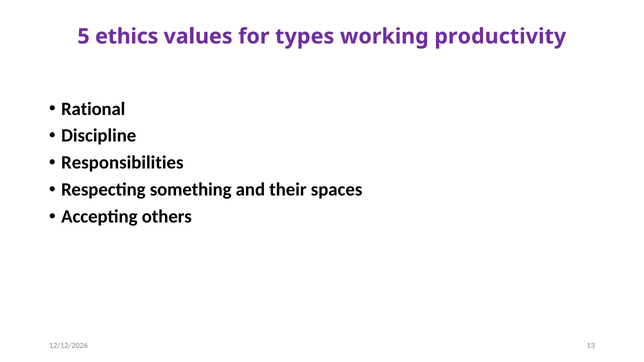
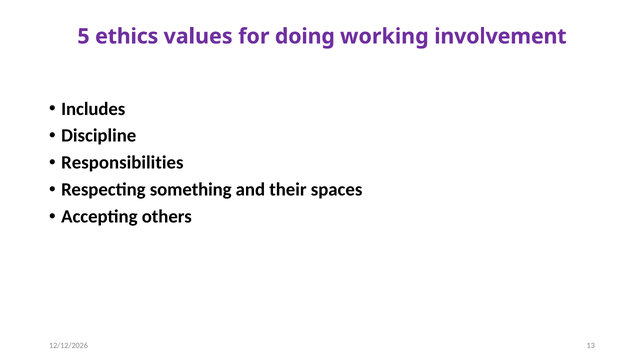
types: types -> doing
productivity: productivity -> involvement
Rational: Rational -> Includes
